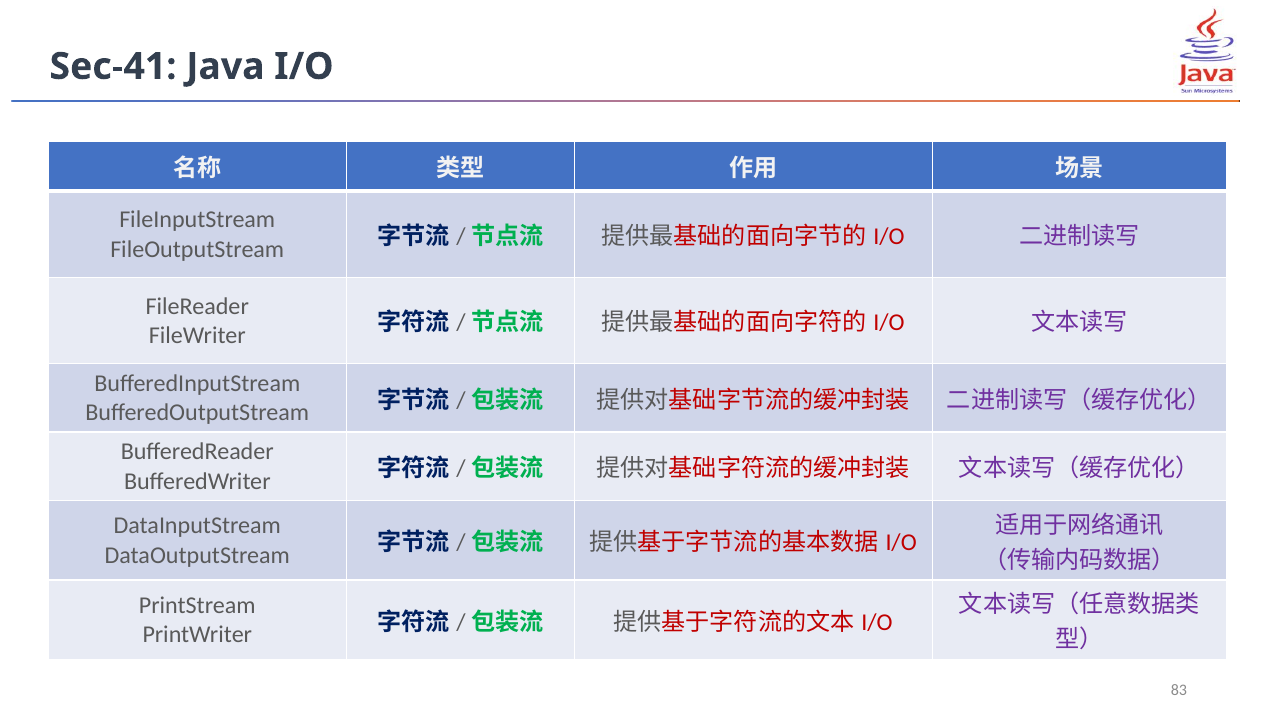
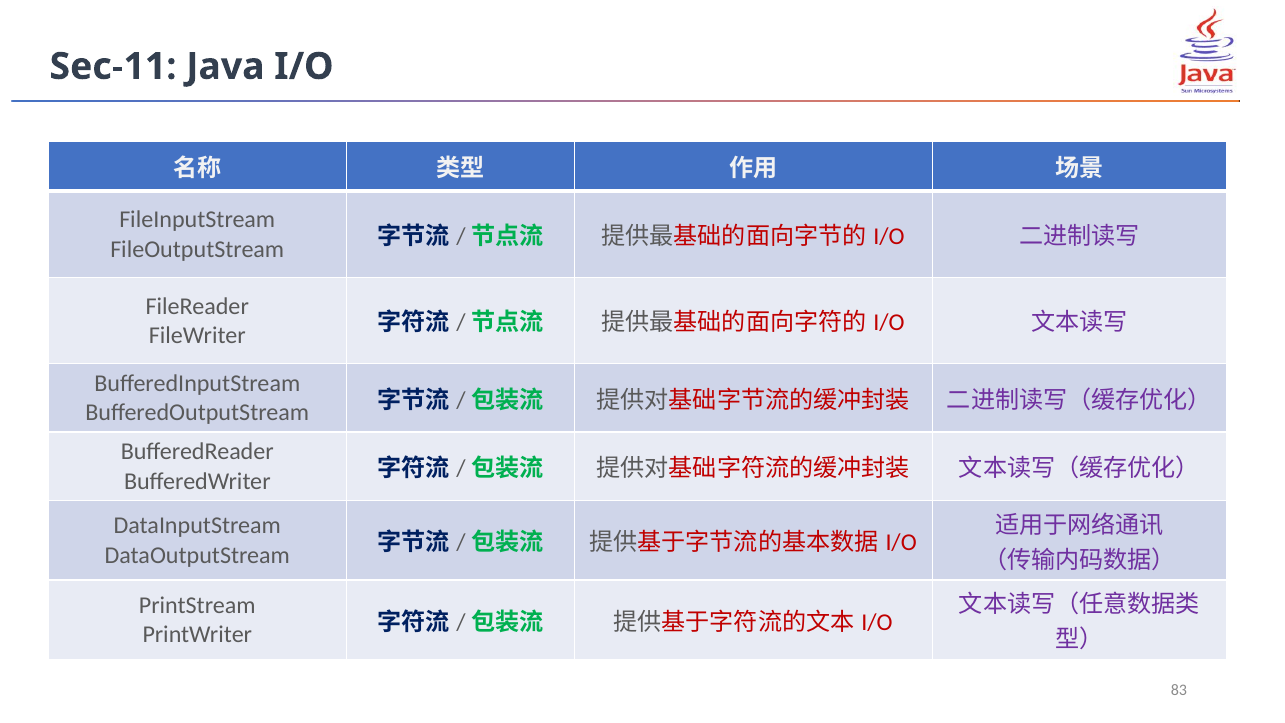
Sec-41: Sec-41 -> Sec-11
